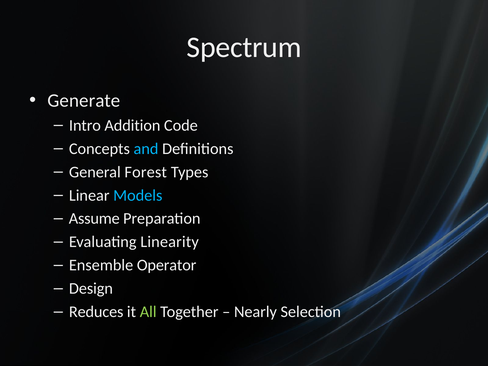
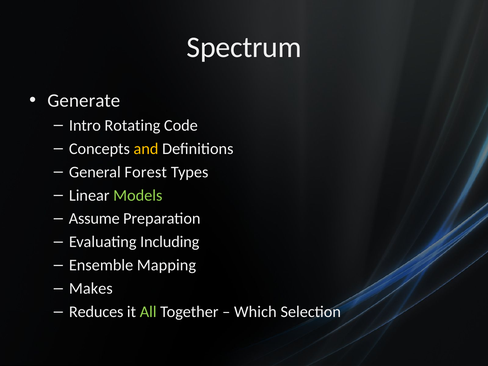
Addition: Addition -> Rotating
and colour: light blue -> yellow
Models colour: light blue -> light green
Linearity: Linearity -> Including
Operator: Operator -> Mapping
Design: Design -> Makes
Nearly: Nearly -> Which
